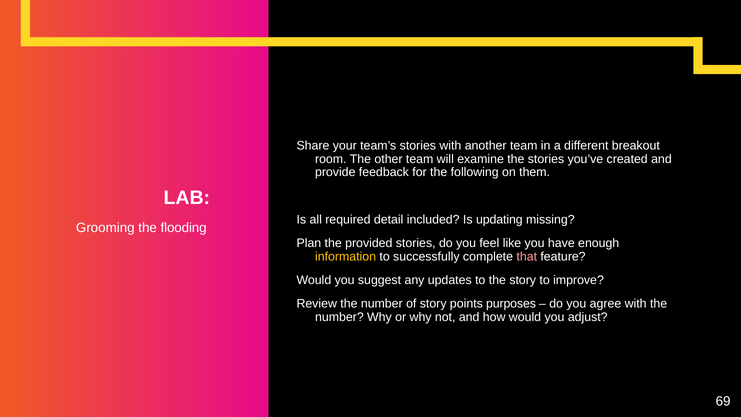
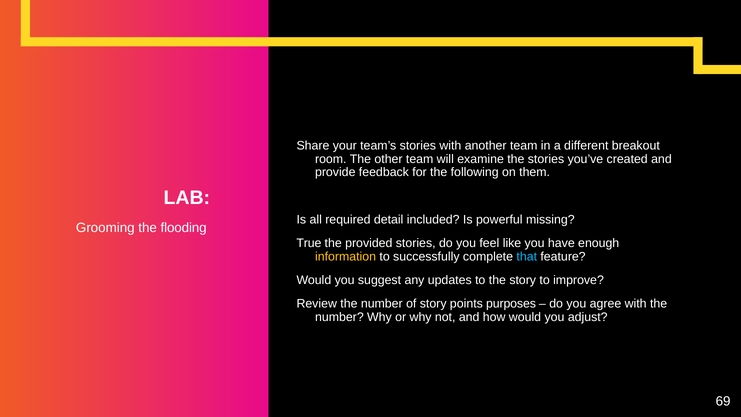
updating: updating -> powerful
Plan: Plan -> True
that colour: pink -> light blue
